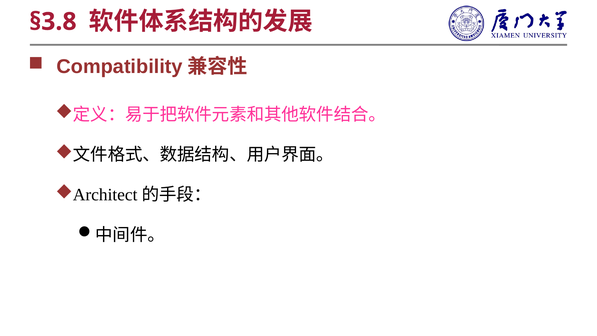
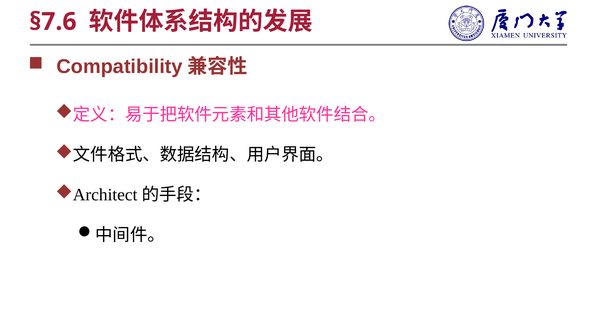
§3.8: §3.8 -> §7.6
